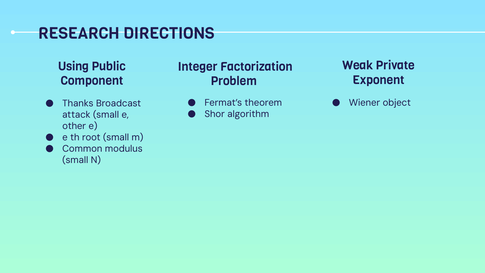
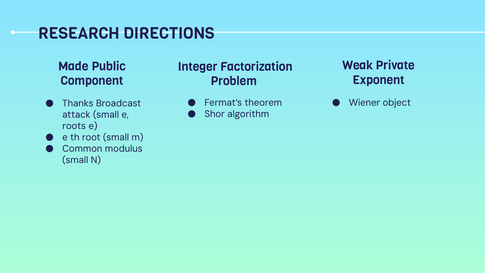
Using: Using -> Made
other: other -> roots
